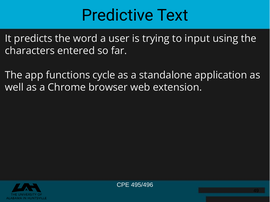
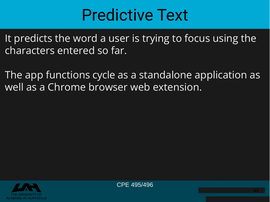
input: input -> focus
